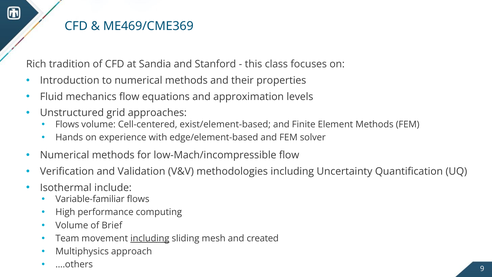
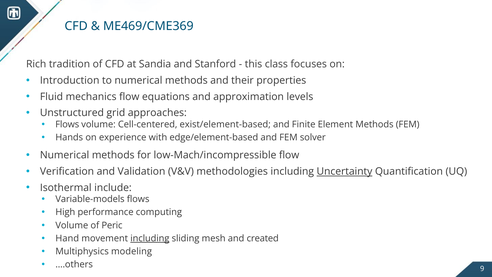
Uncertainty underline: none -> present
Variable-familiar: Variable-familiar -> Variable-models
Brief: Brief -> Peric
Team: Team -> Hand
approach: approach -> modeling
